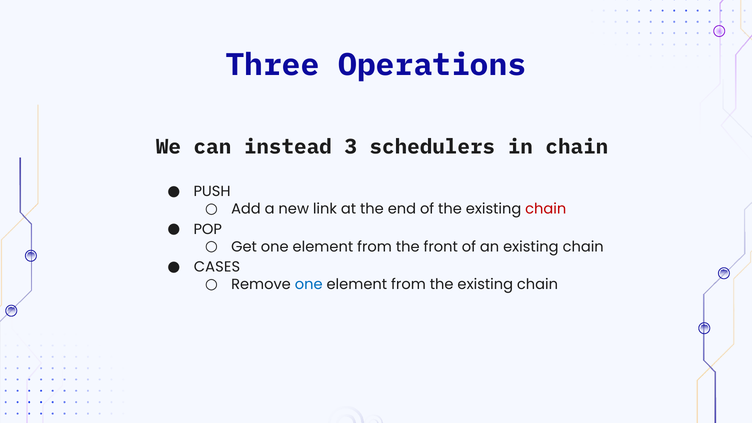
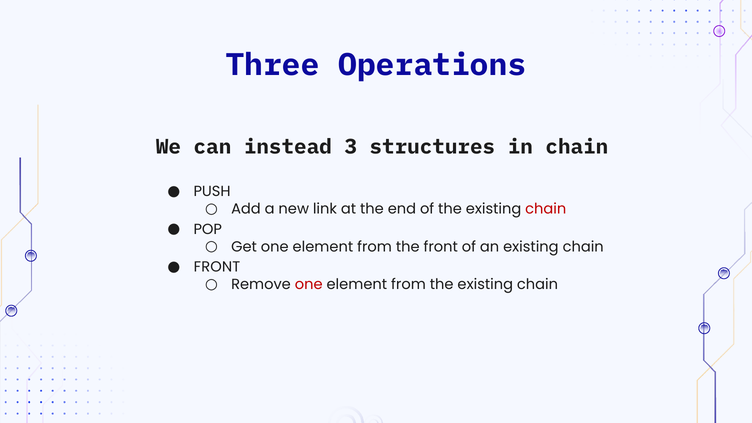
schedulers: schedulers -> structures
CASES at (217, 267): CASES -> FRONT
one at (309, 285) colour: blue -> red
